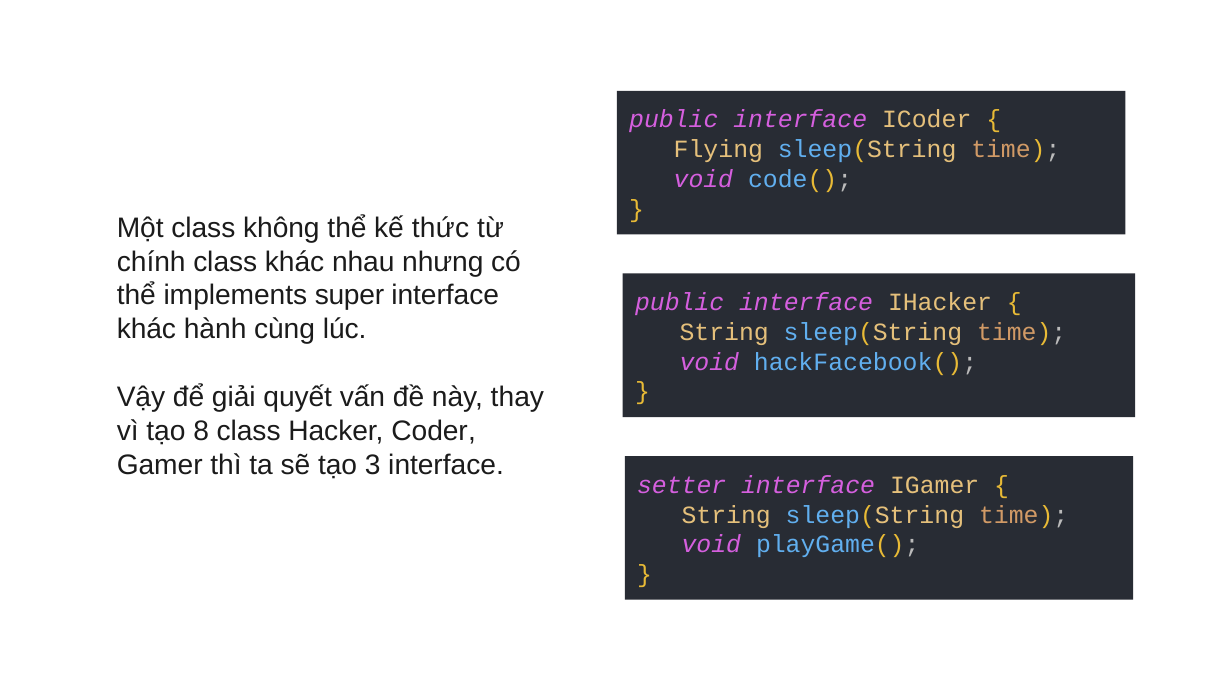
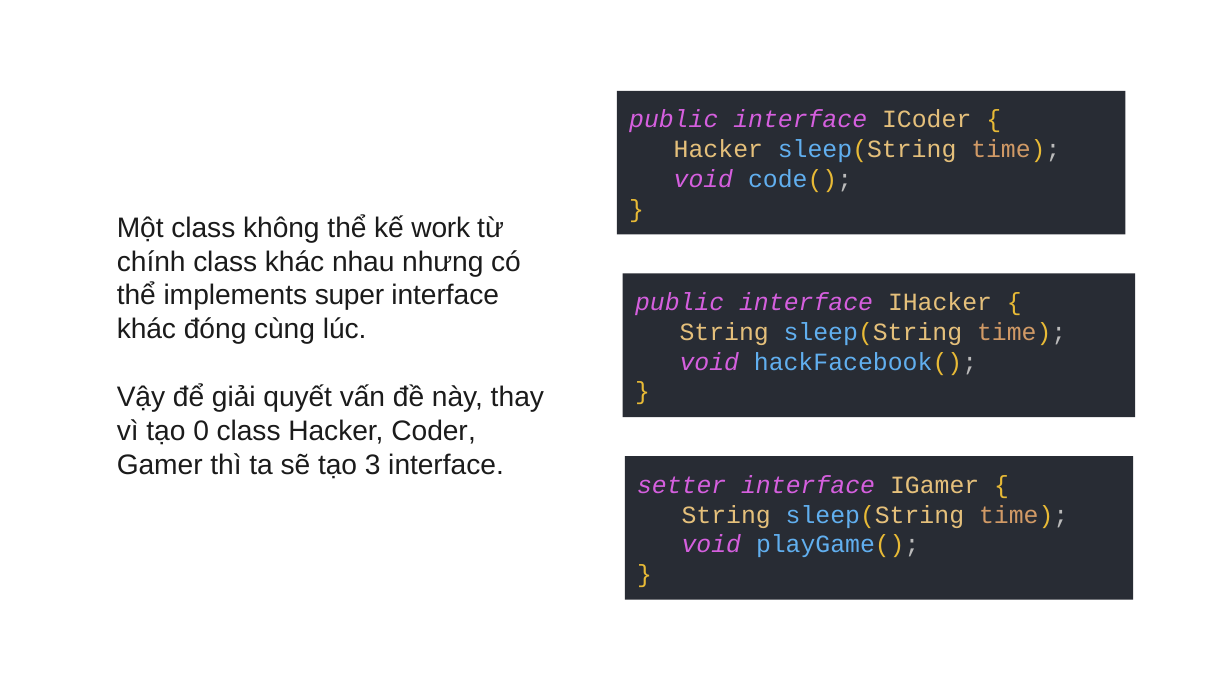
Flying at (718, 149): Flying -> Hacker
thức: thức -> work
hành: hành -> đóng
8: 8 -> 0
